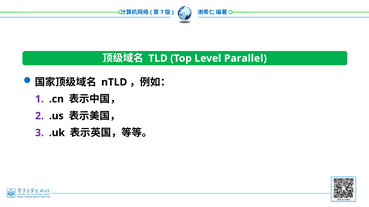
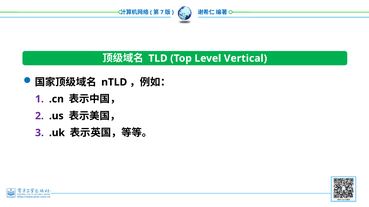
Parallel: Parallel -> Vertical
